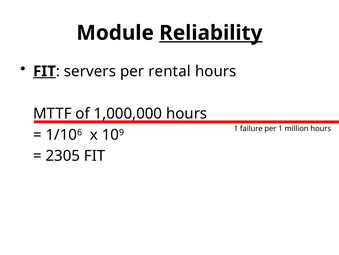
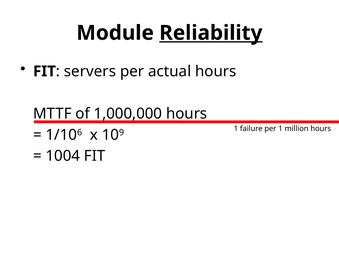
FIT at (44, 71) underline: present -> none
rental: rental -> actual
2305: 2305 -> 1004
